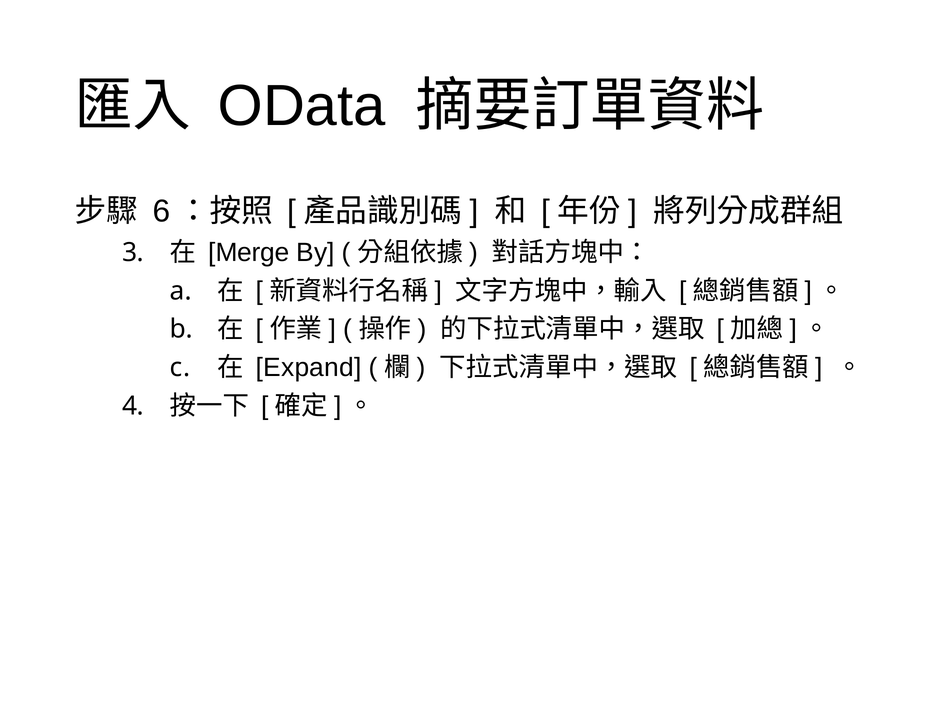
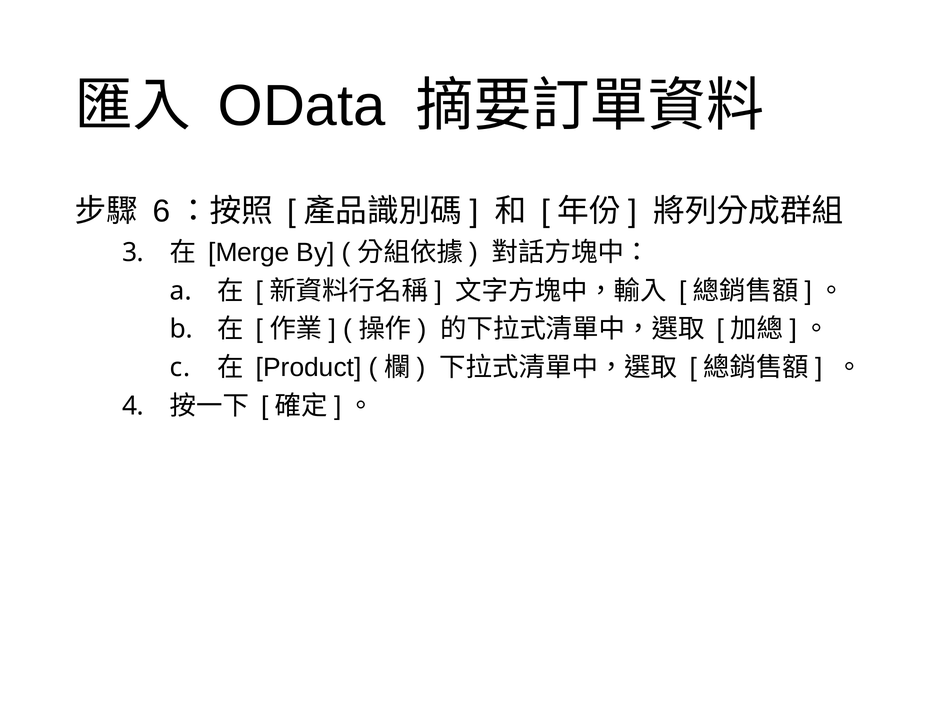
Expand: Expand -> Product
